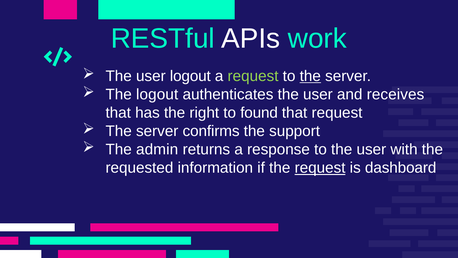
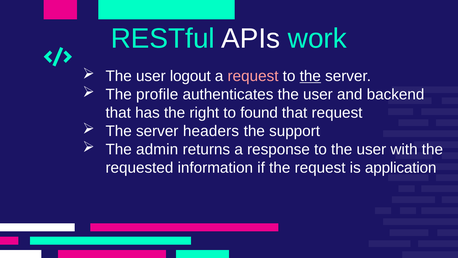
request at (253, 76) colour: light green -> pink
The logout: logout -> profile
receives: receives -> backend
confirms: confirms -> headers
request at (320, 168) underline: present -> none
dashboard: dashboard -> application
